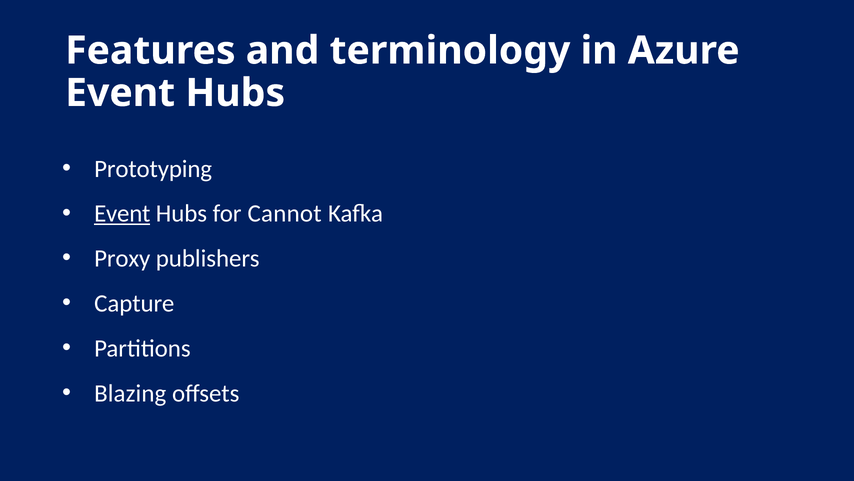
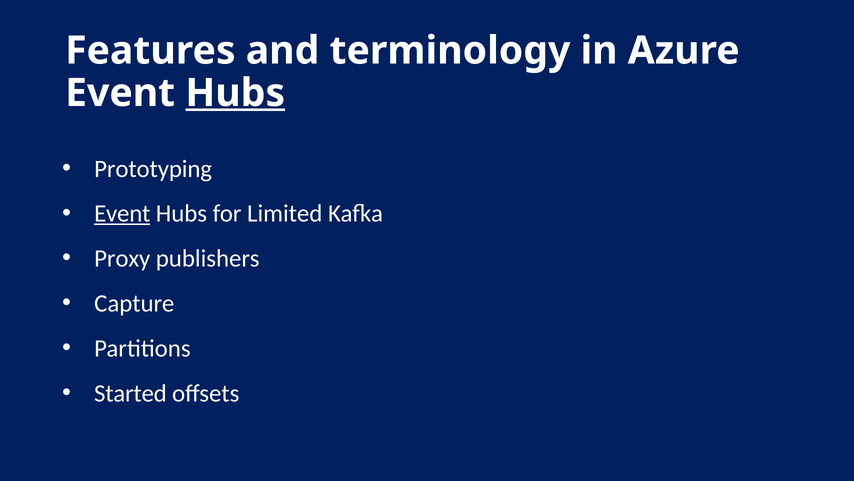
Hubs at (235, 93) underline: none -> present
Cannot: Cannot -> Limited
Blazing: Blazing -> Started
